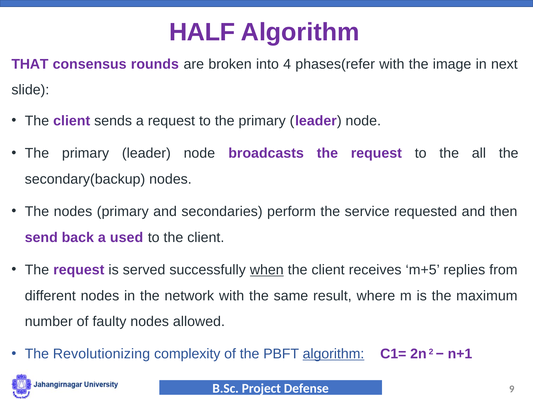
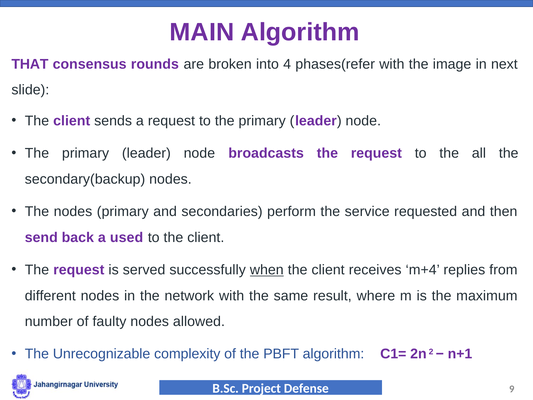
HALF: HALF -> MAIN
m+5: m+5 -> m+4
Revolutionizing: Revolutionizing -> Unrecognizable
algorithm at (333, 354) underline: present -> none
